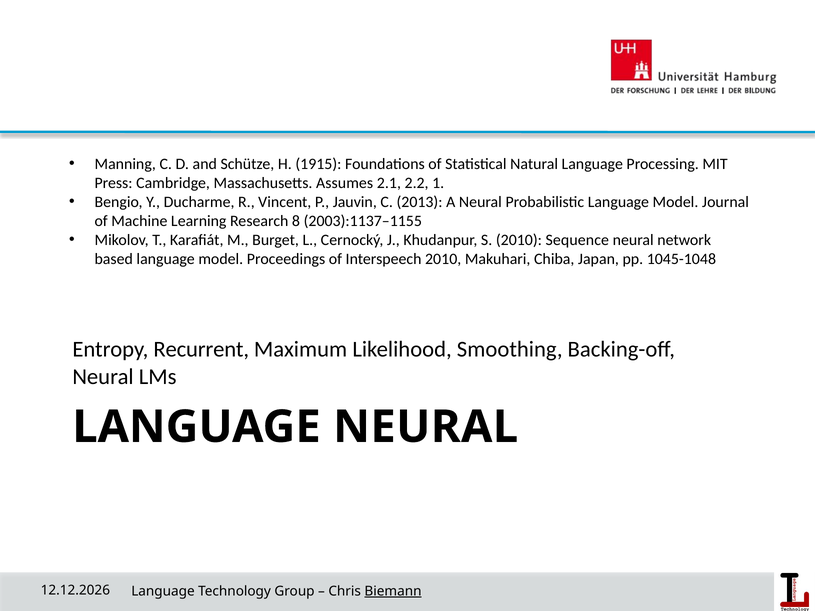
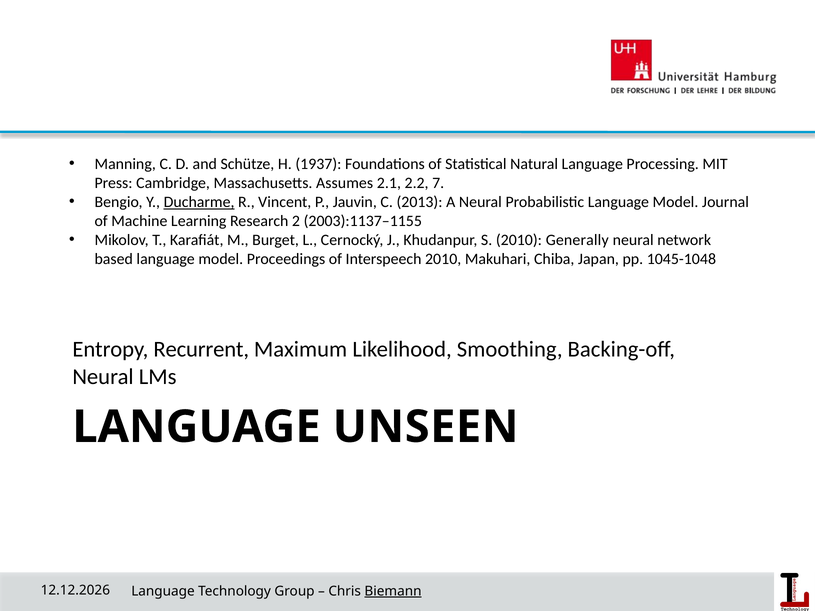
1915: 1915 -> 1937
1: 1 -> 7
Ducharme underline: none -> present
8: 8 -> 2
Sequence: Sequence -> Generally
LANGUAGE NEURAL: NEURAL -> UNSEEN
